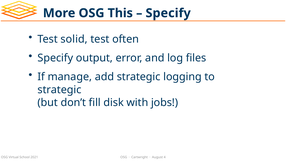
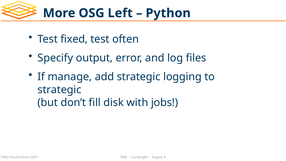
This: This -> Left
Specify at (168, 13): Specify -> Python
solid: solid -> fixed
